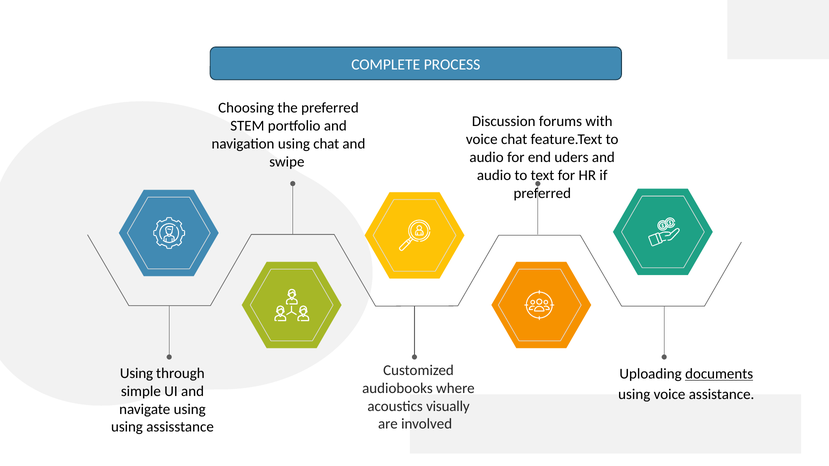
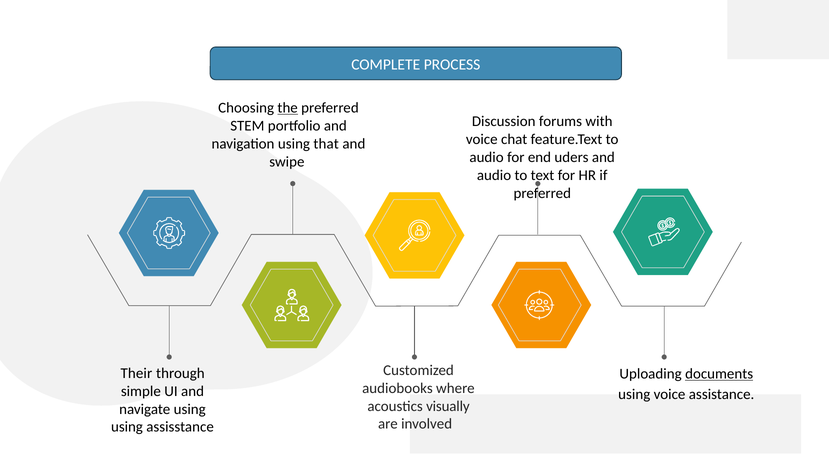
the underline: none -> present
using chat: chat -> that
Using at (137, 373): Using -> Their
